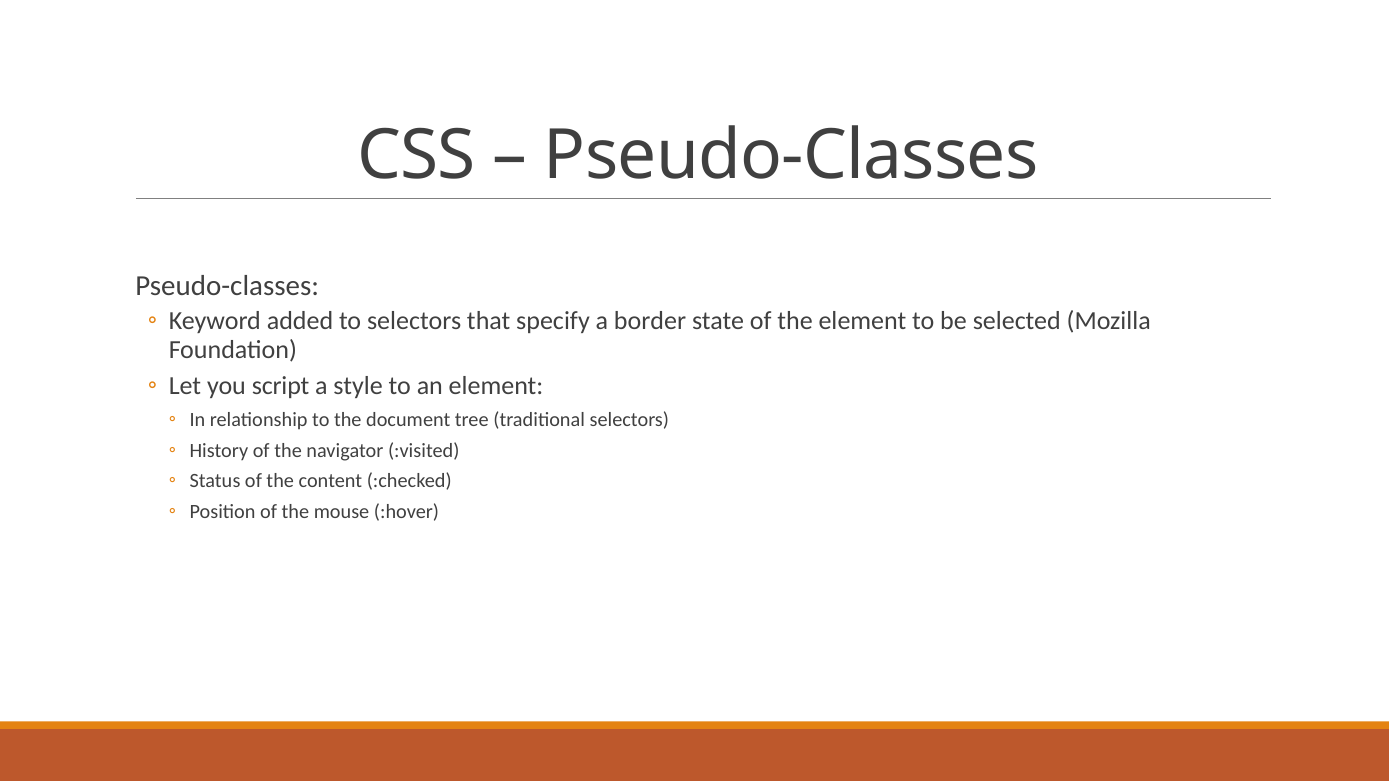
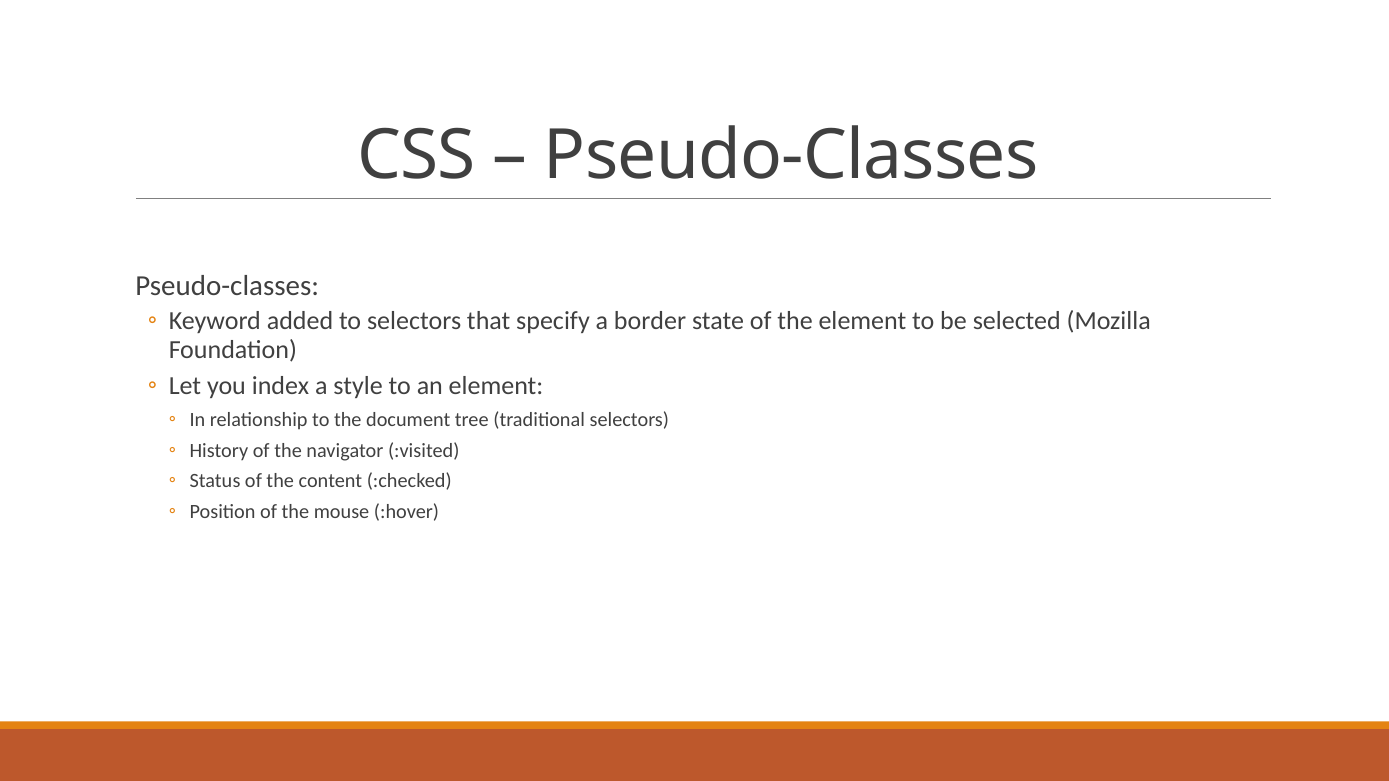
script: script -> index
